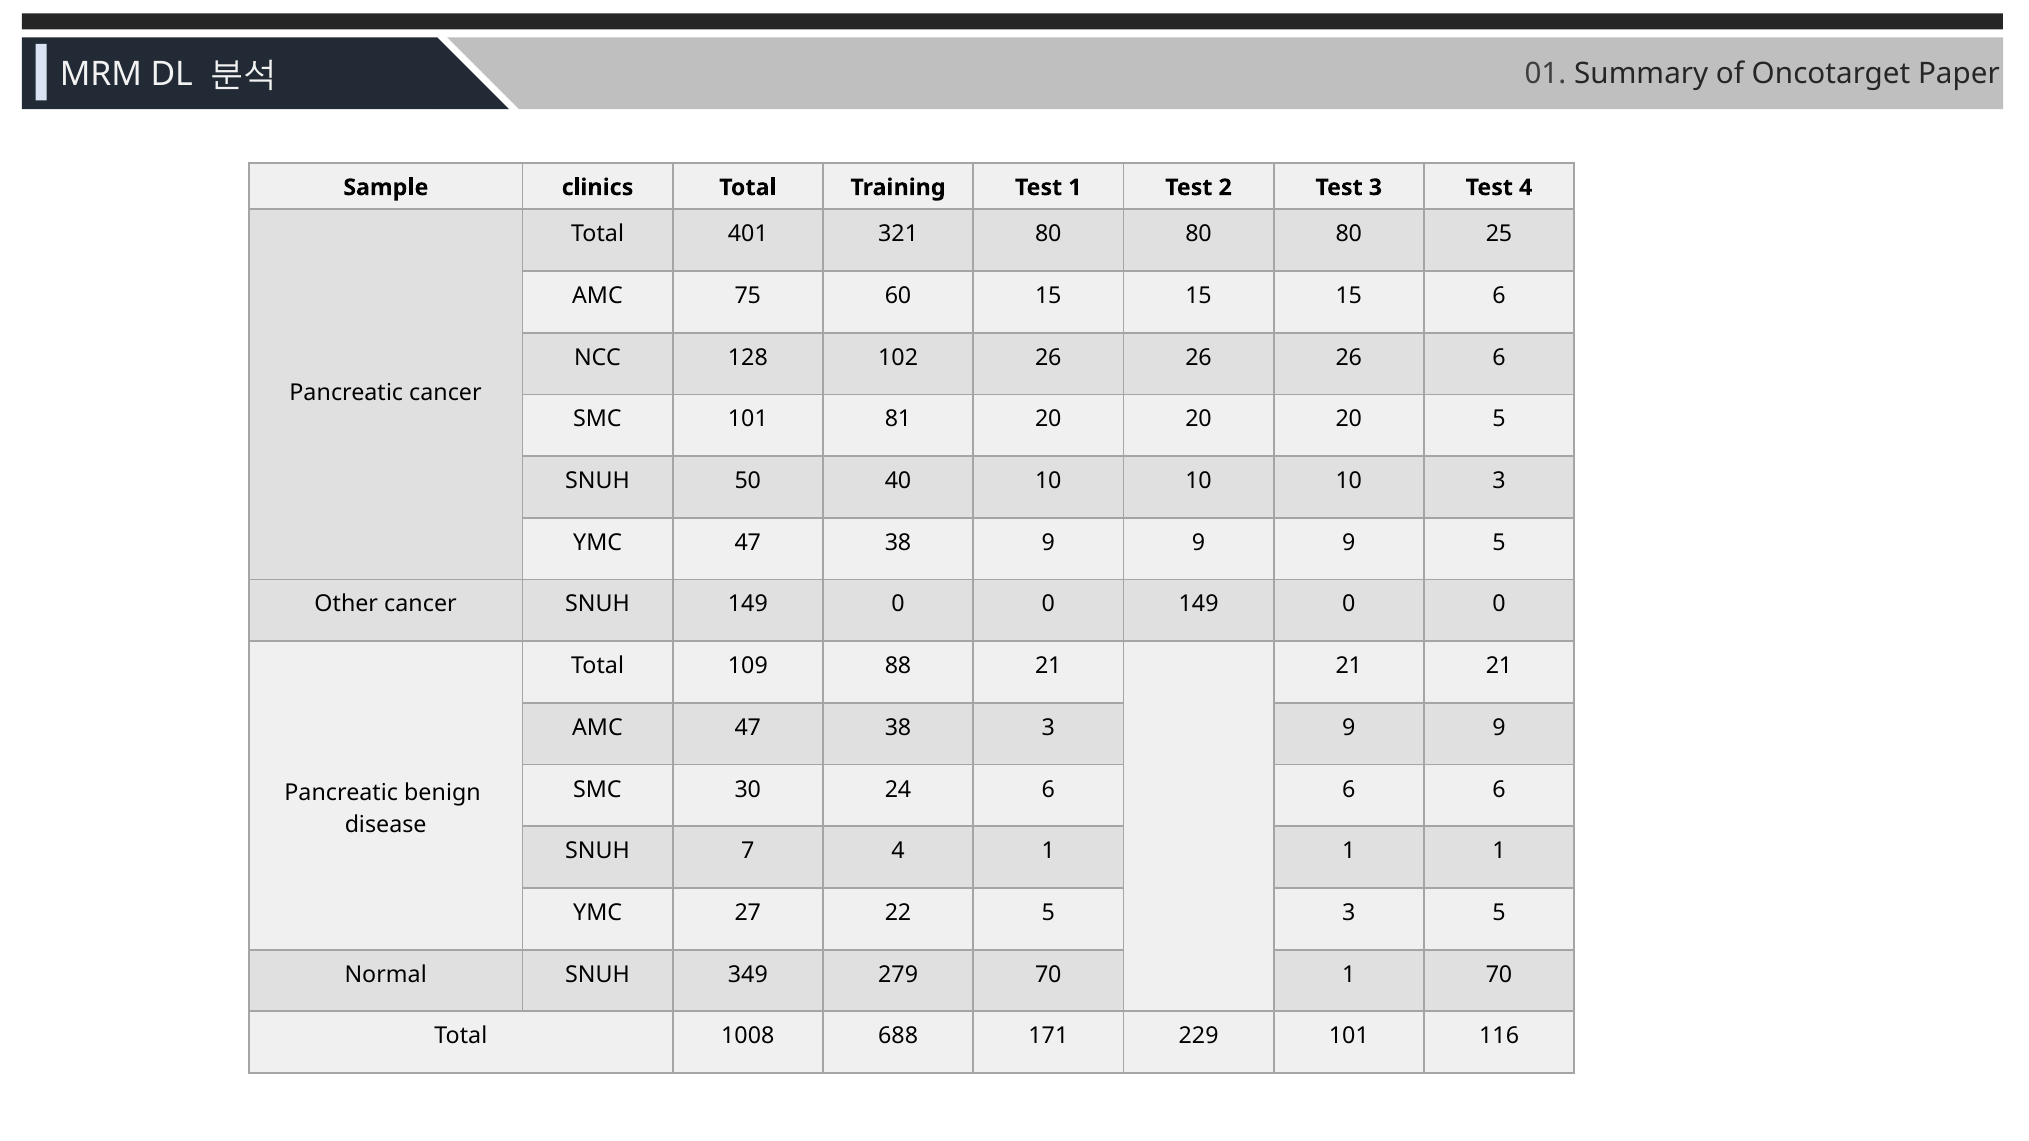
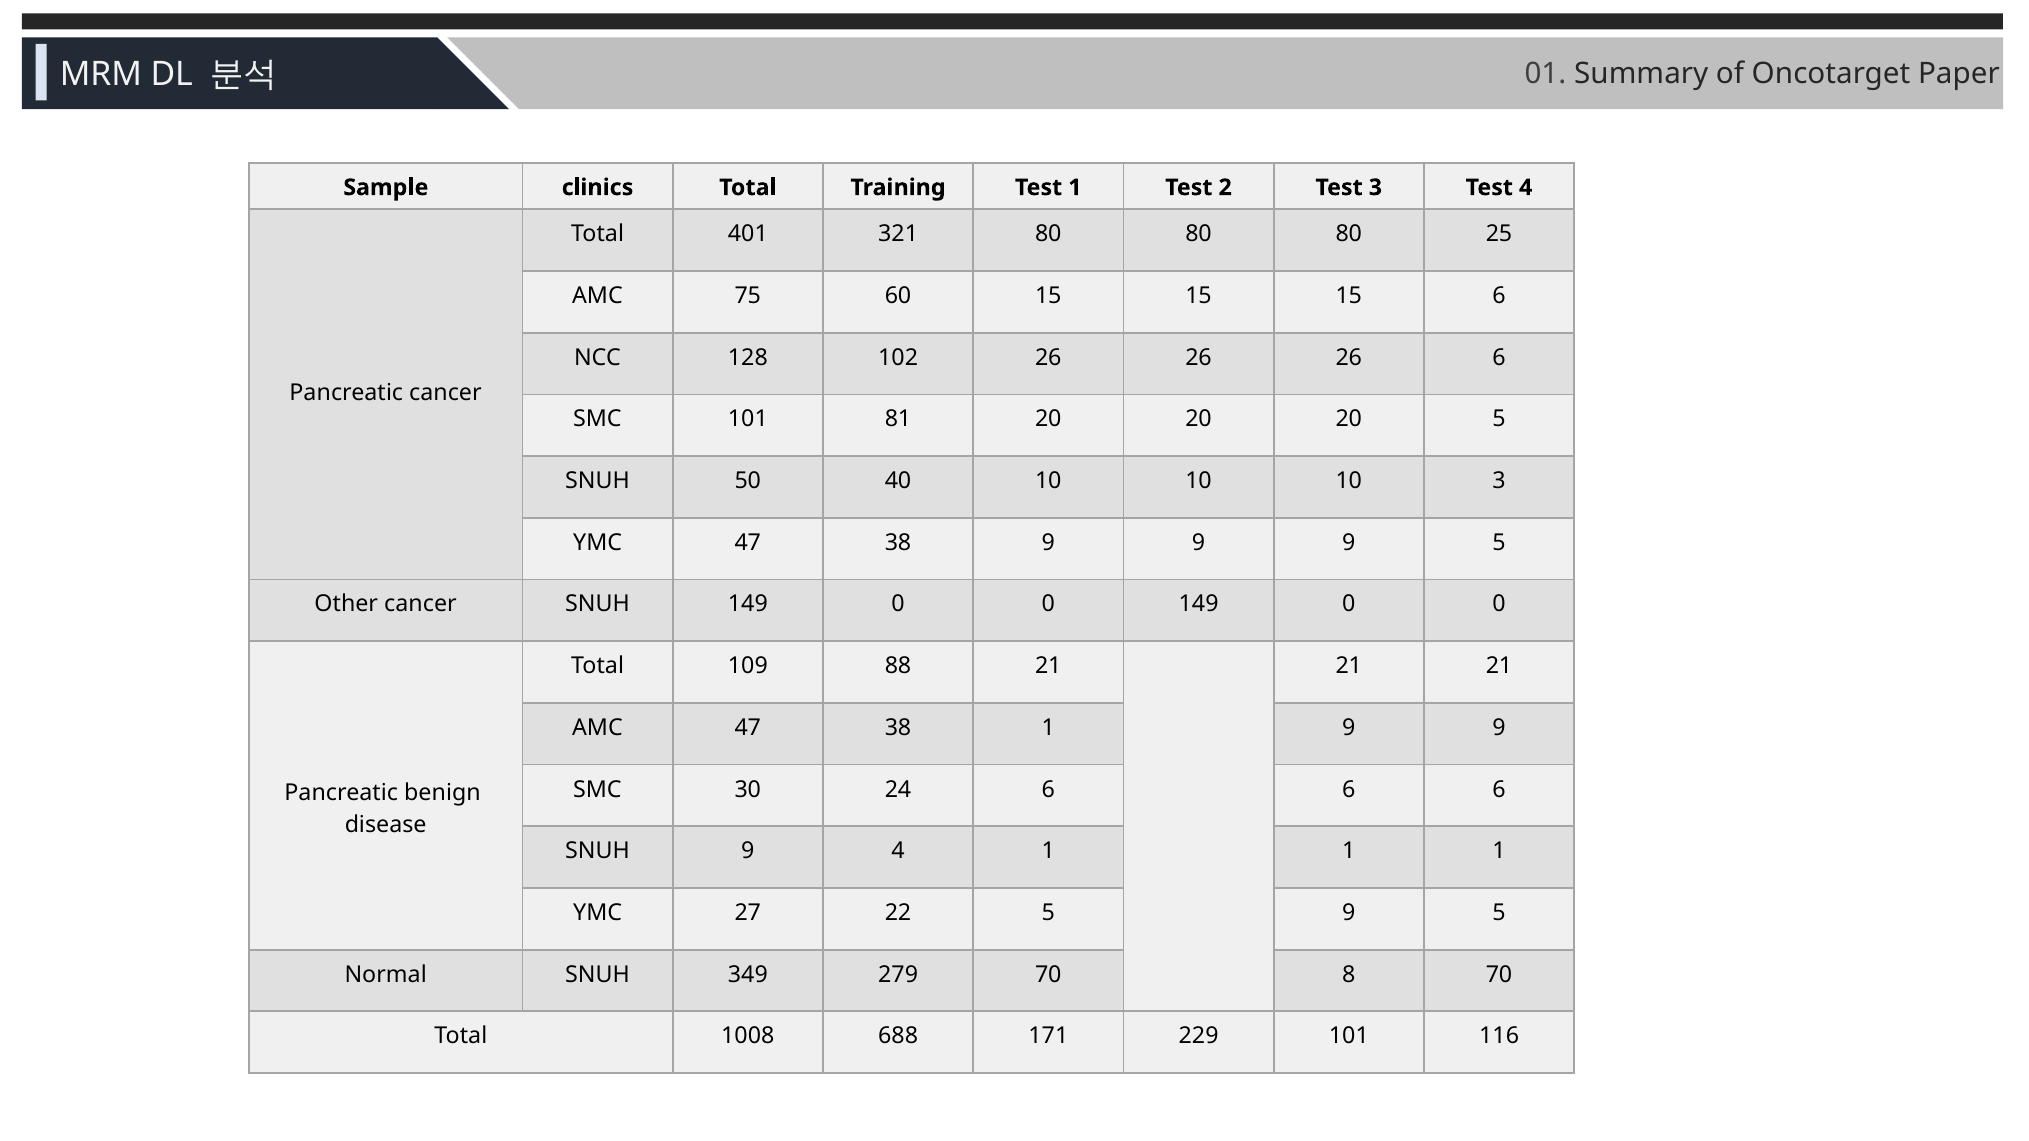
38 3: 3 -> 1
SNUH 7: 7 -> 9
5 3: 3 -> 9
70 1: 1 -> 8
